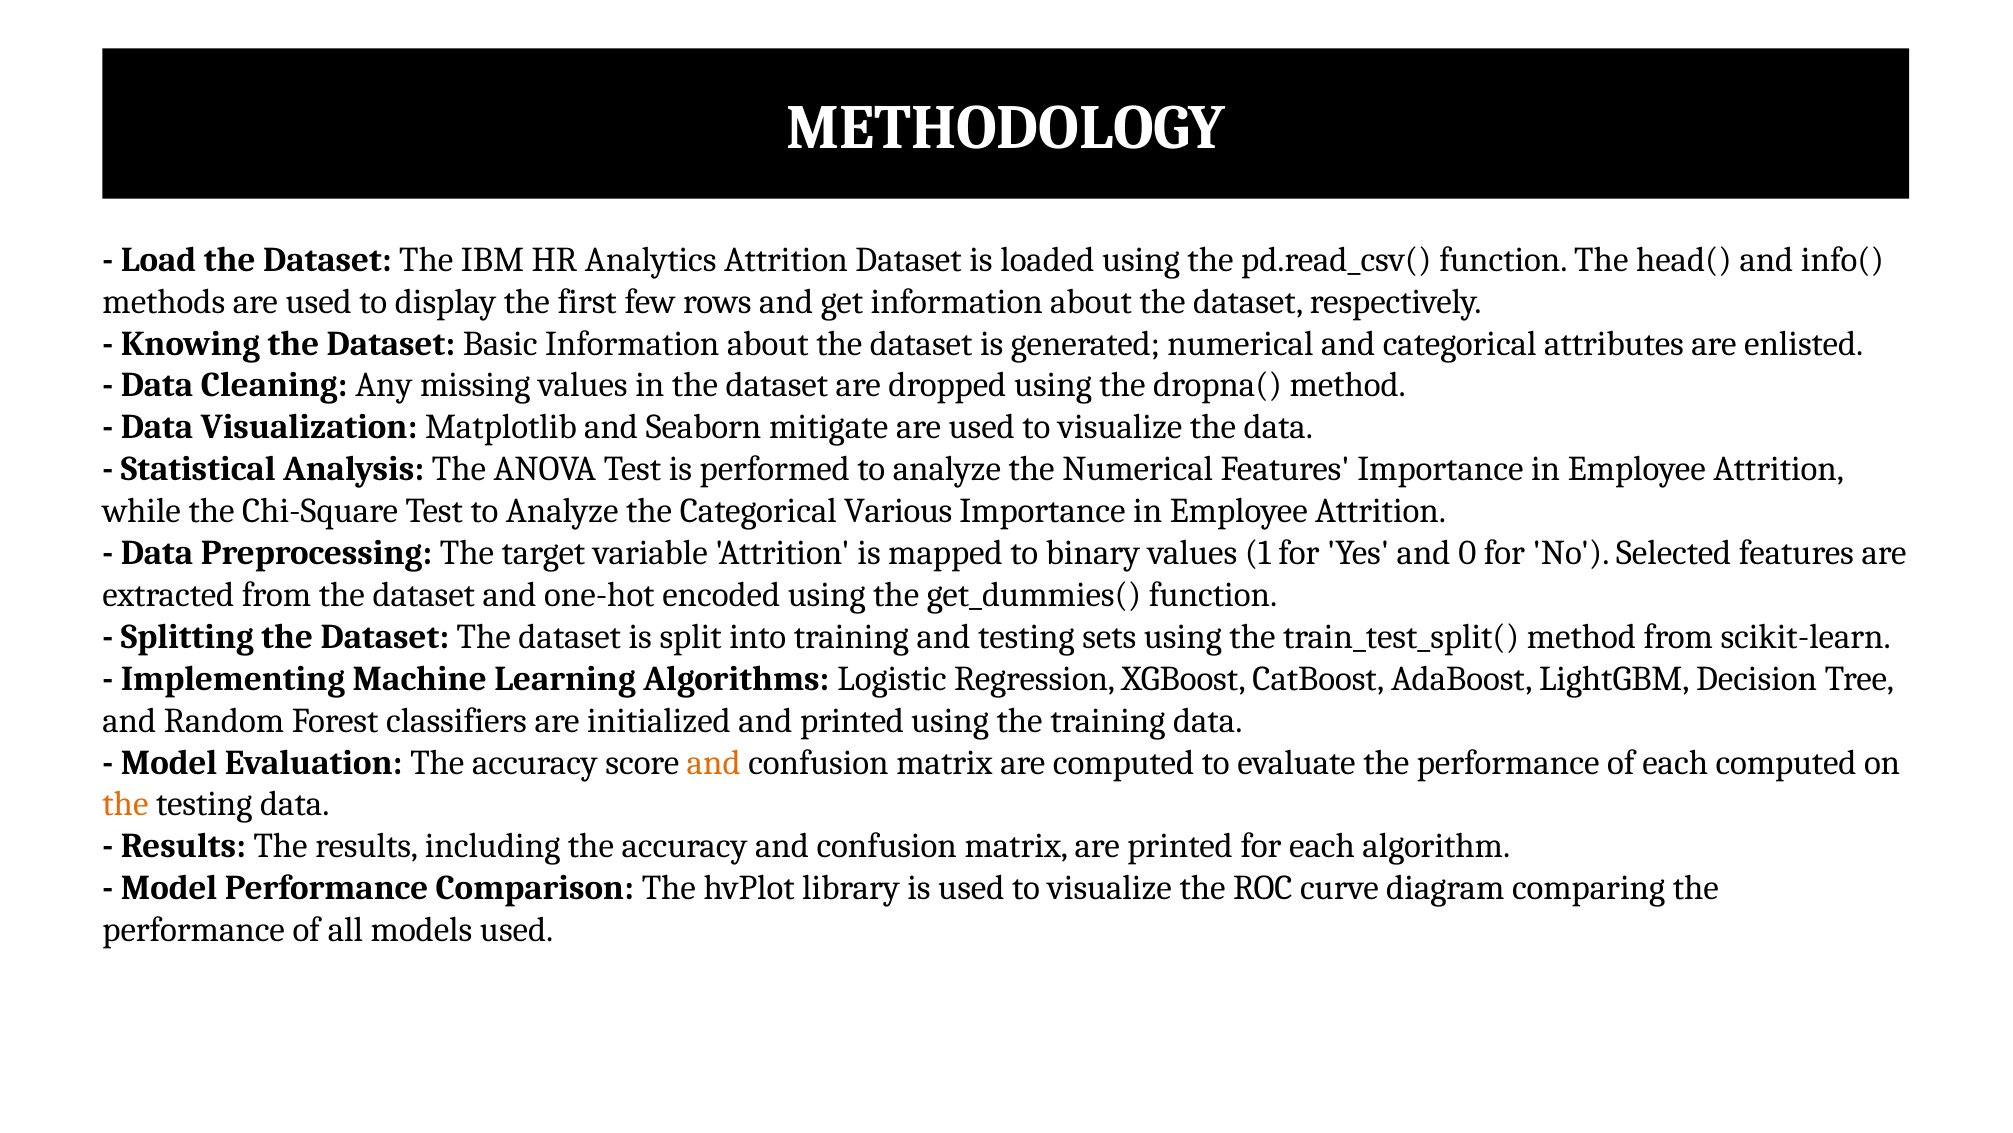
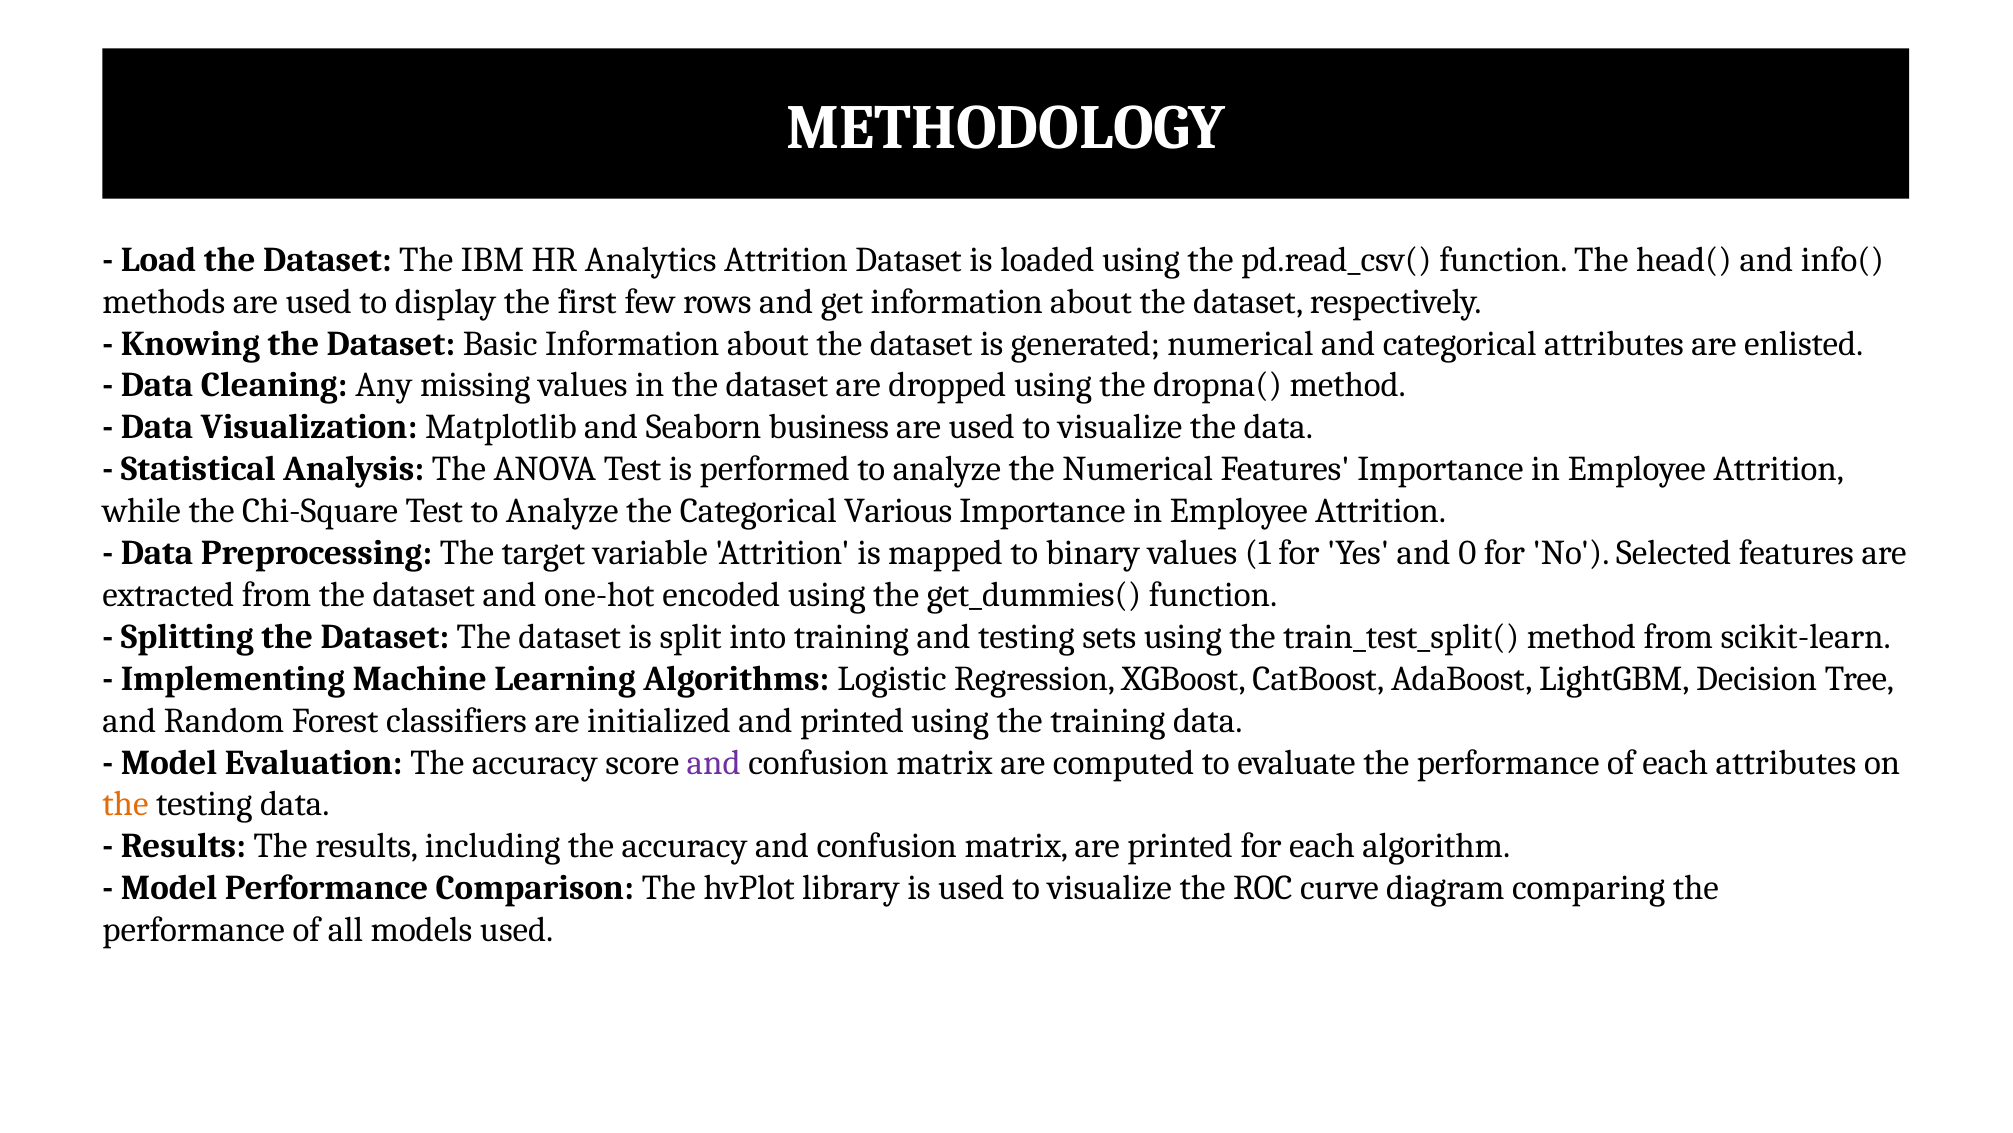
mitigate: mitigate -> business
and at (714, 762) colour: orange -> purple
each computed: computed -> attributes
